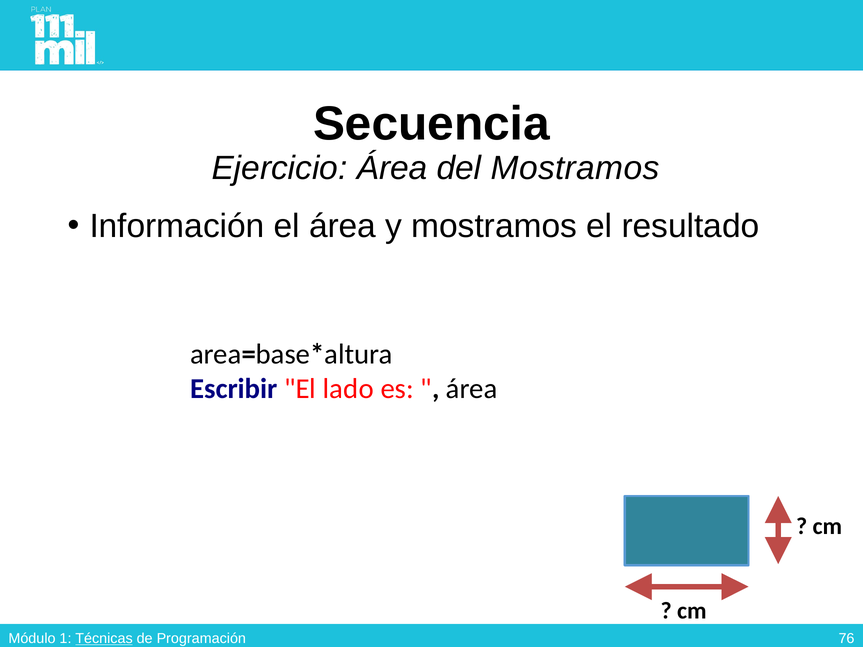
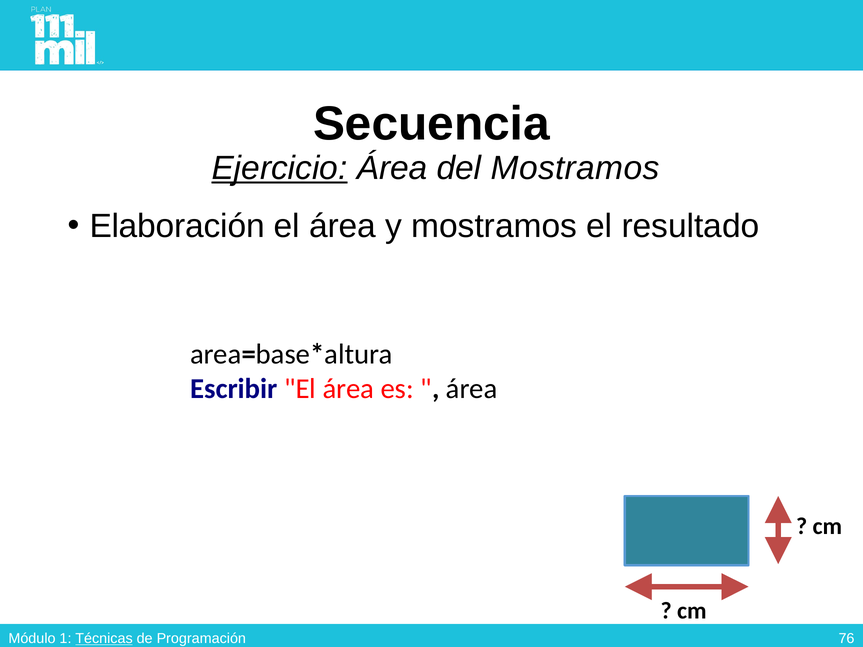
Ejercicio underline: none -> present
Información: Información -> Elaboración
Escribir El lado: lado -> área
